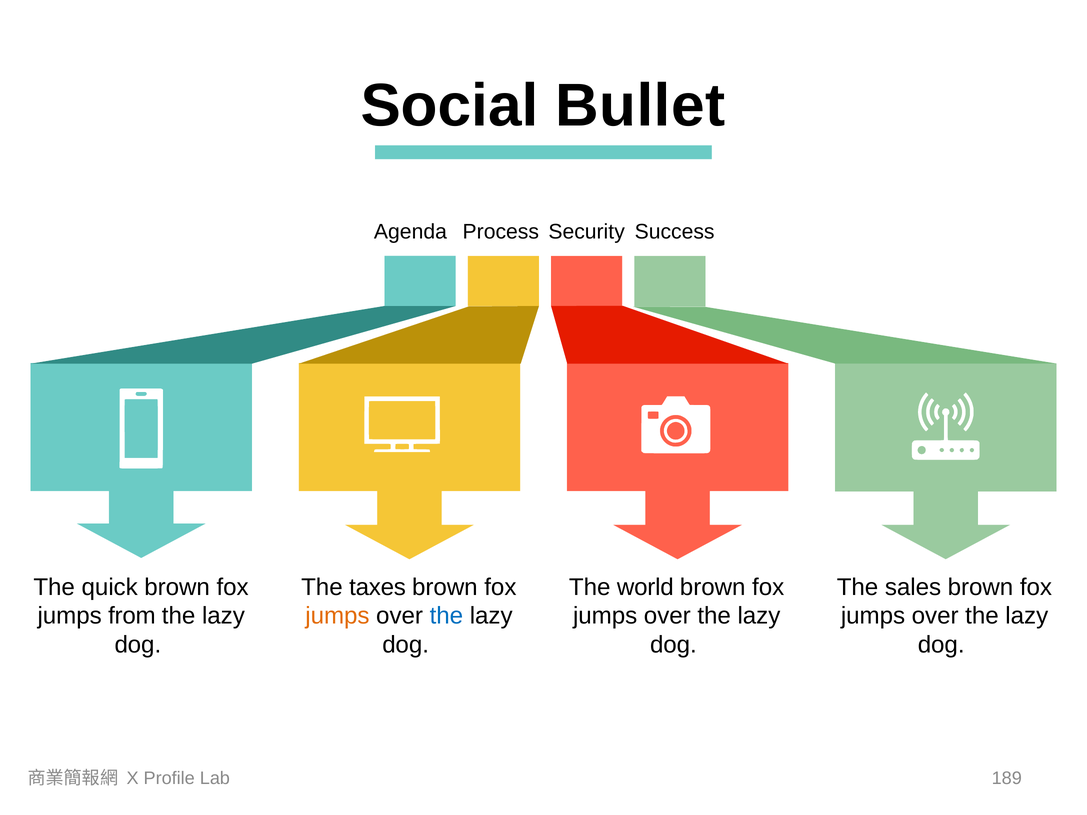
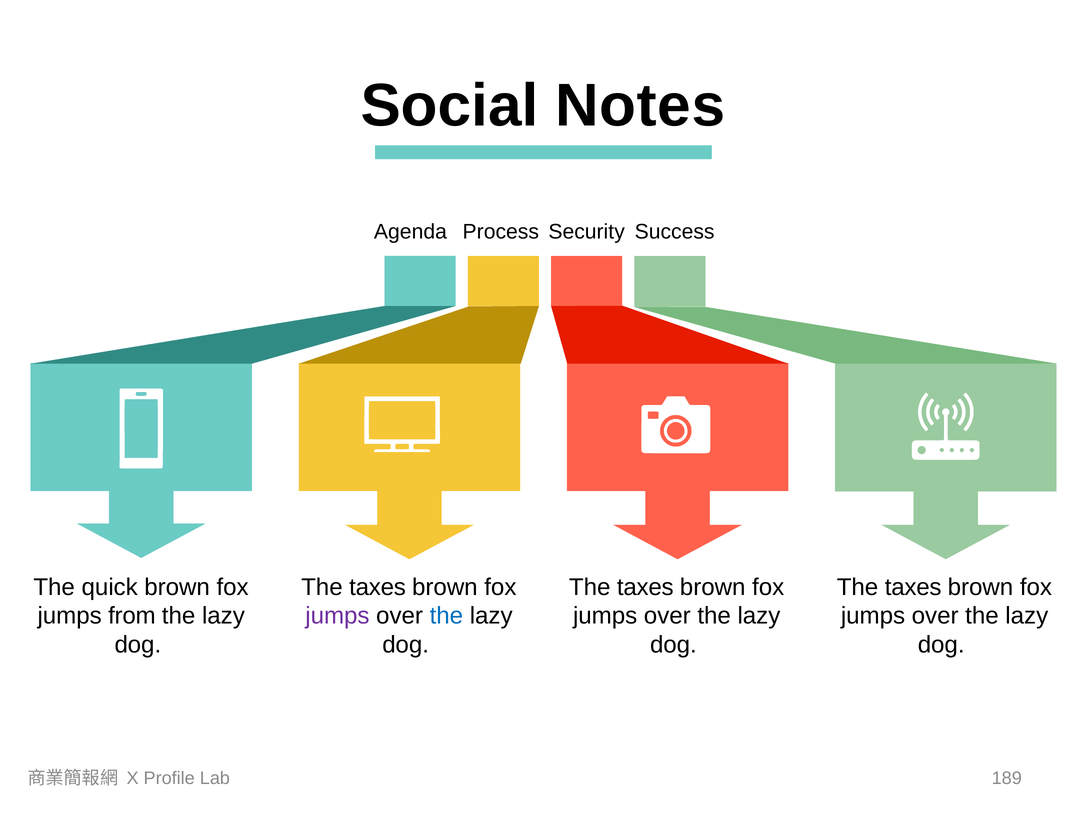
Bullet: Bullet -> Notes
world at (645, 587): world -> taxes
sales at (913, 587): sales -> taxes
jumps at (337, 616) colour: orange -> purple
